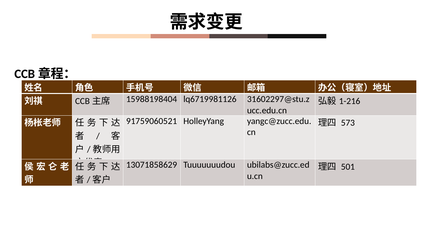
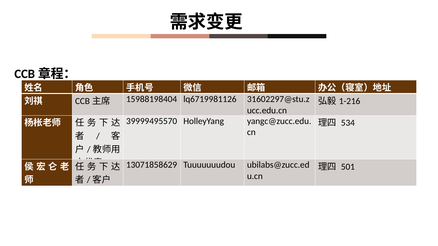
91759060521: 91759060521 -> 39999495570
573: 573 -> 534
